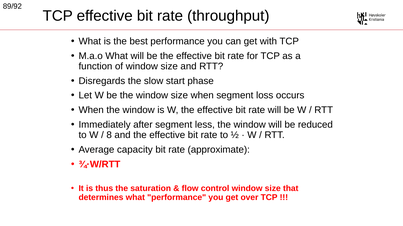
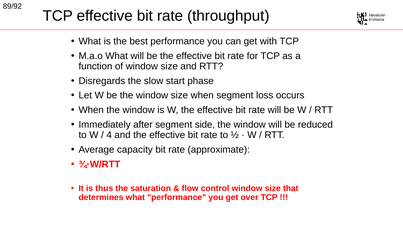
less: less -> side
8: 8 -> 4
